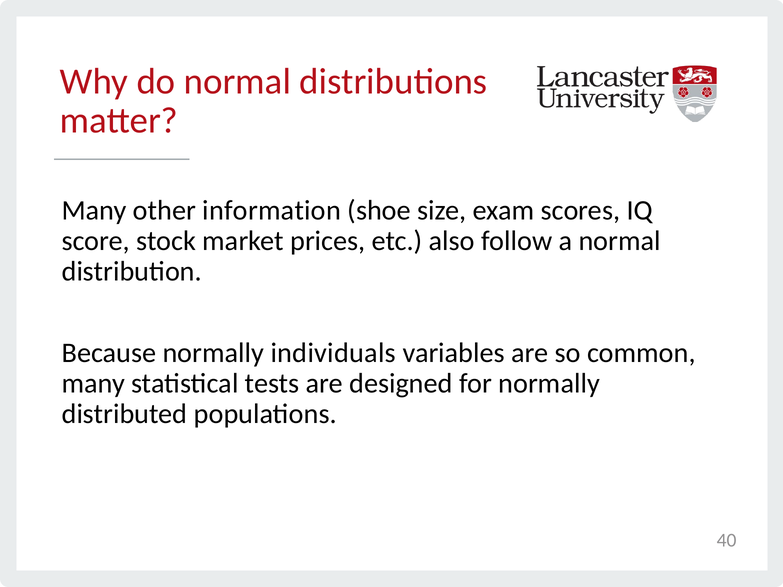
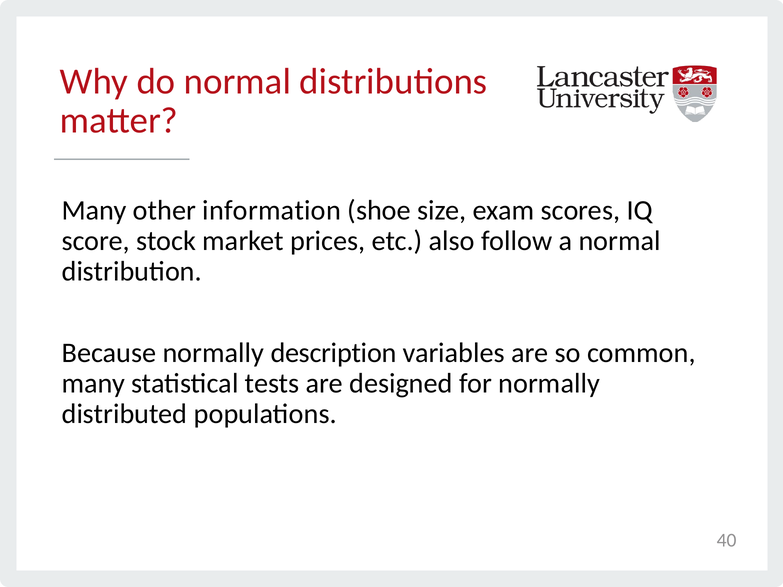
individuals: individuals -> description
